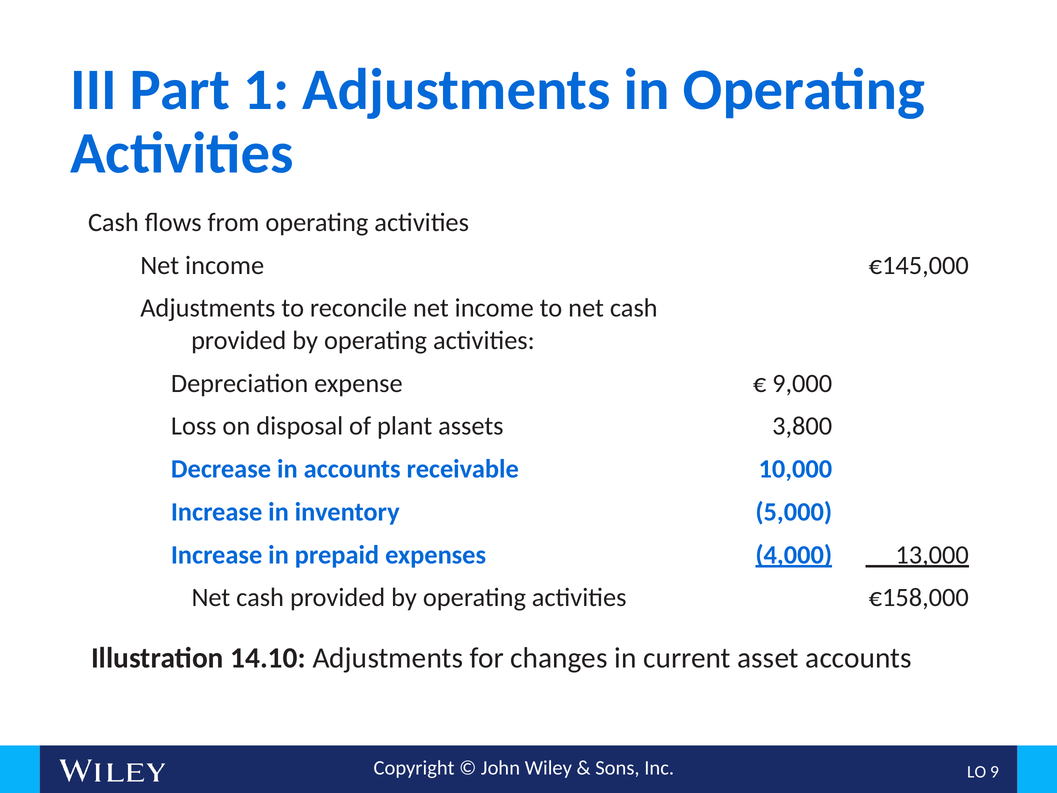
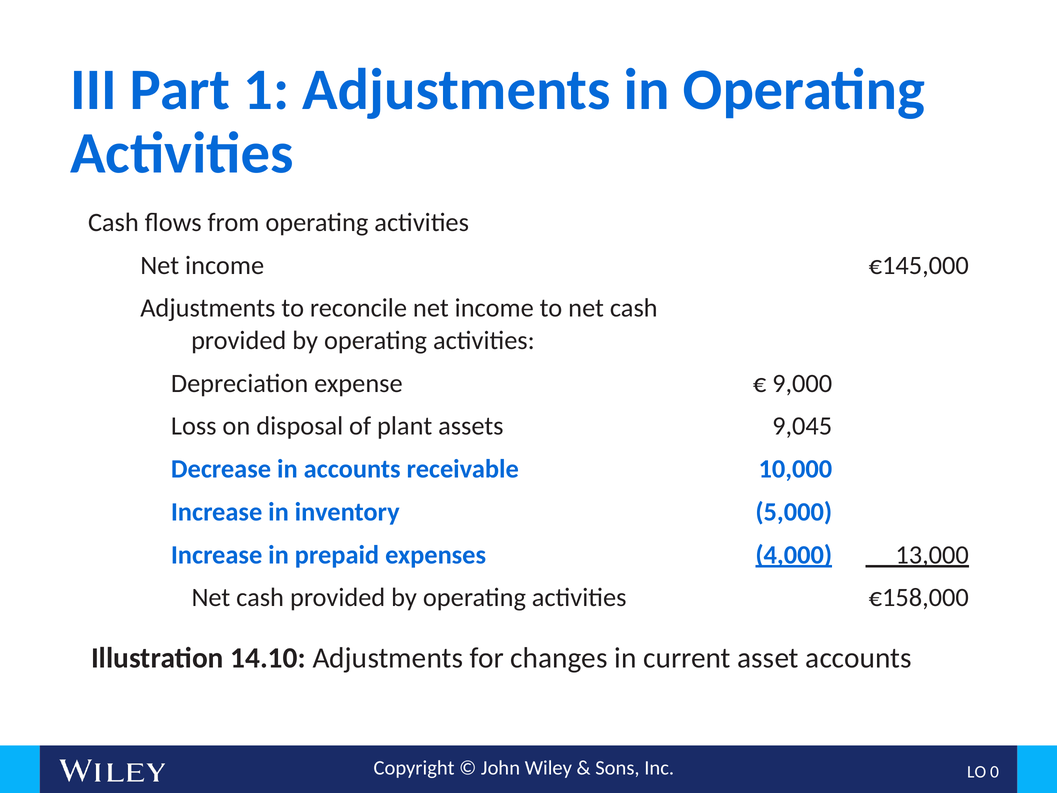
3,800: 3,800 -> 9,045
9: 9 -> 0
